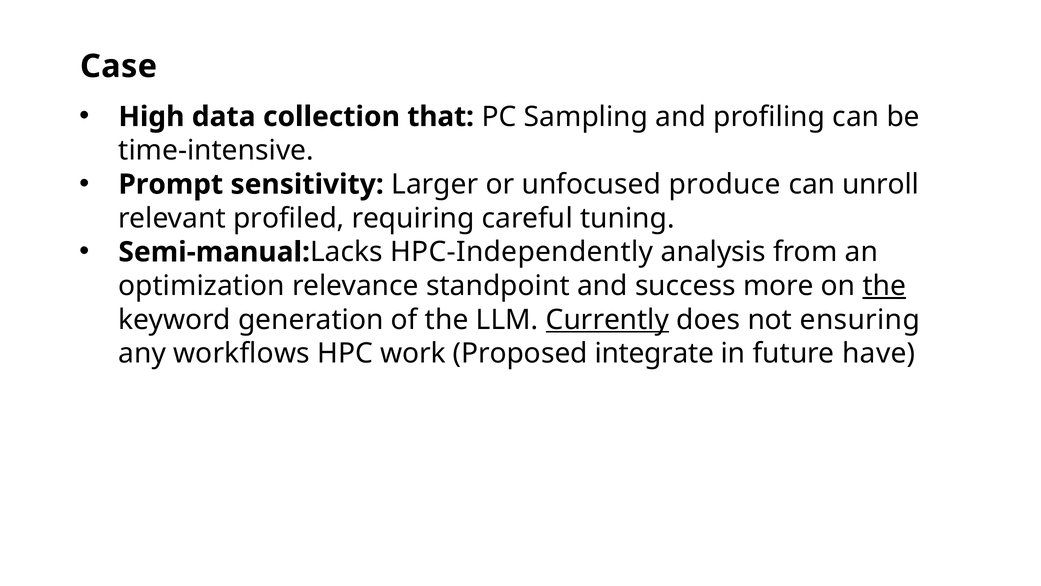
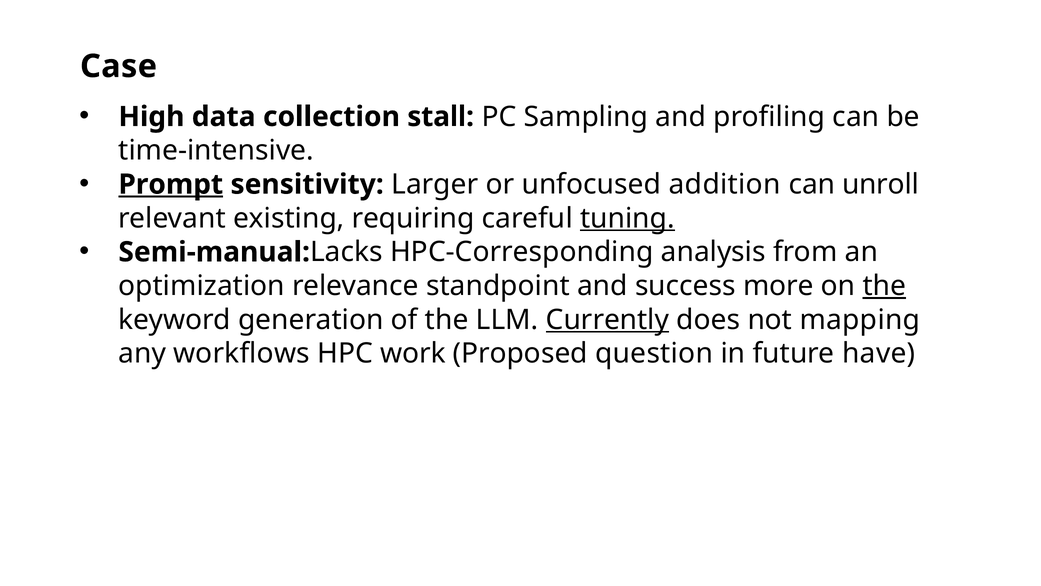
that: that -> stall
Prompt underline: none -> present
produce: produce -> addition
profiled: profiled -> existing
tuning underline: none -> present
HPC-Independently: HPC-Independently -> HPC-Corresponding
ensuring: ensuring -> mapping
integrate: integrate -> question
